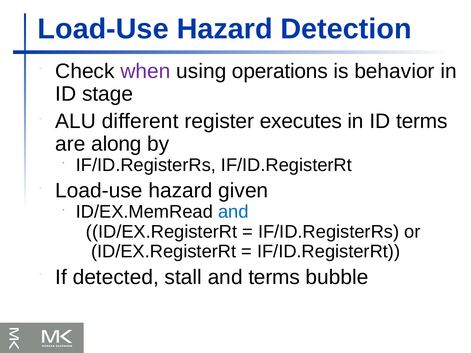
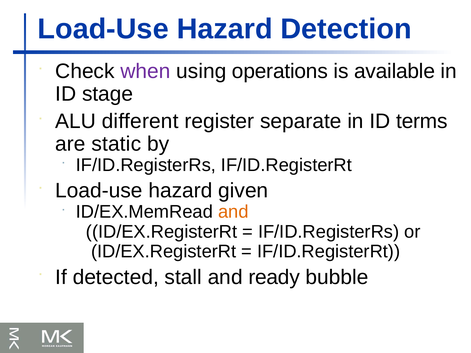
behavior: behavior -> available
executes: executes -> separate
along: along -> static
and at (233, 212) colour: blue -> orange
and terms: terms -> ready
